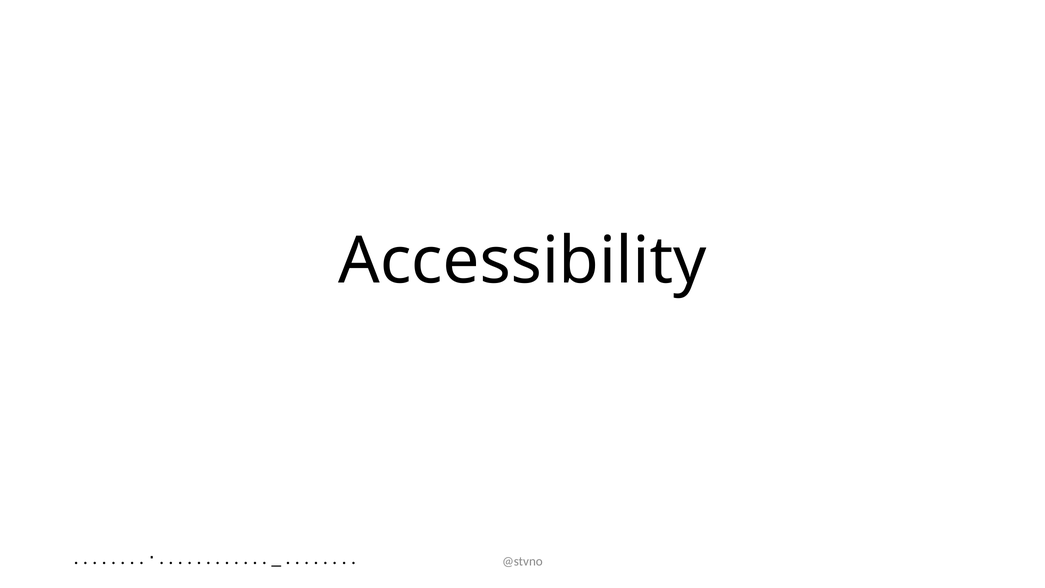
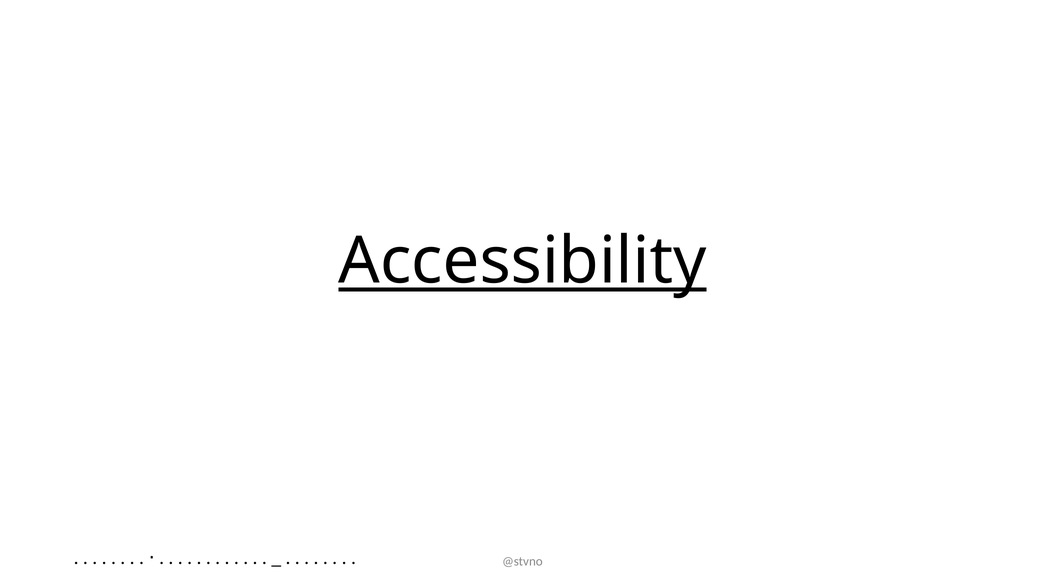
Accessibility underline: none -> present
